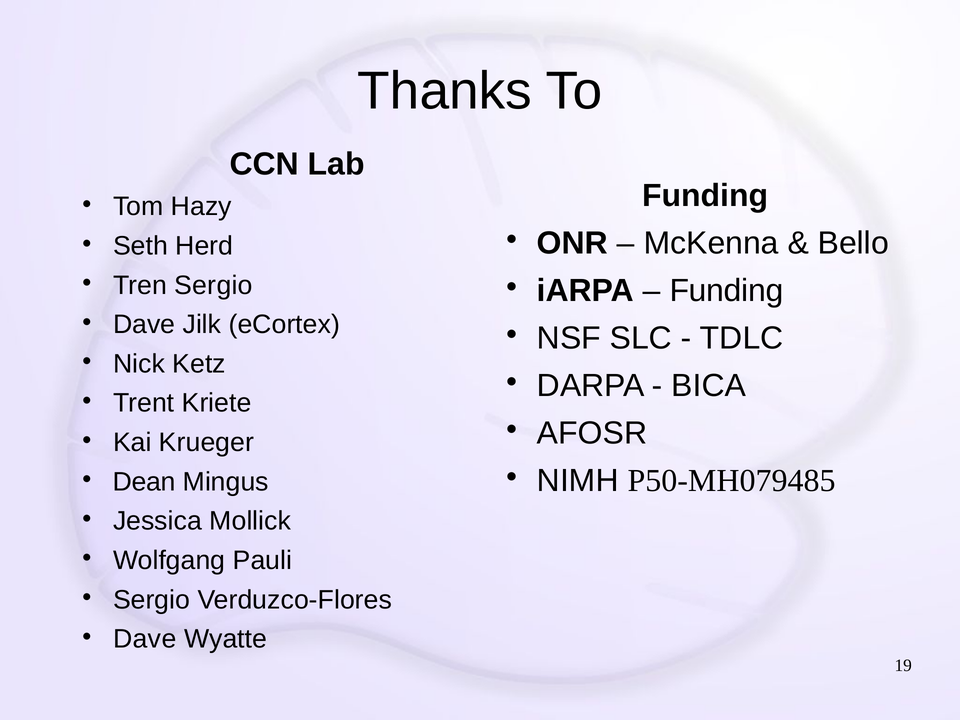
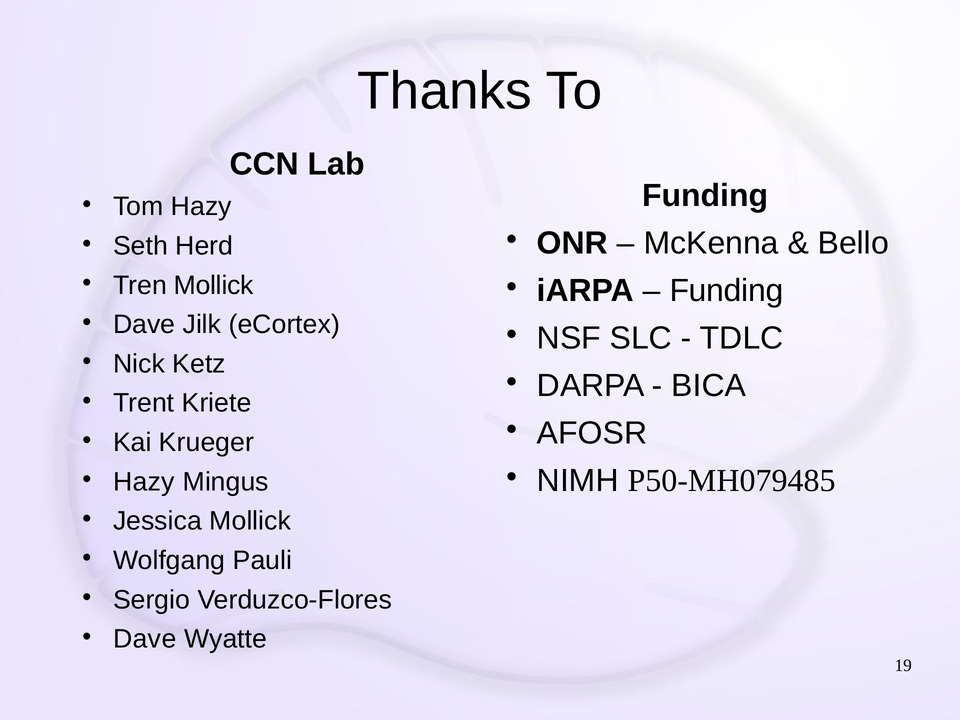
Tren Sergio: Sergio -> Mollick
Dean at (144, 482): Dean -> Hazy
